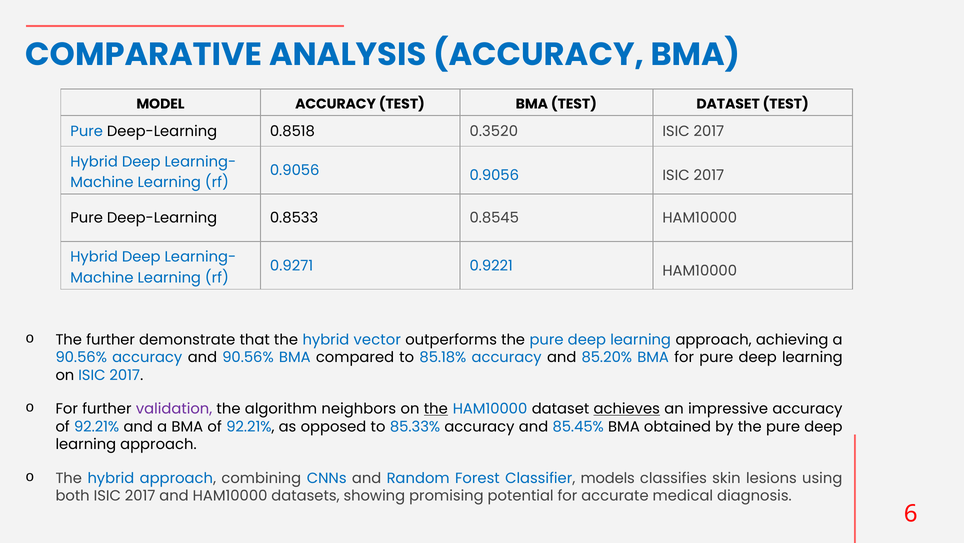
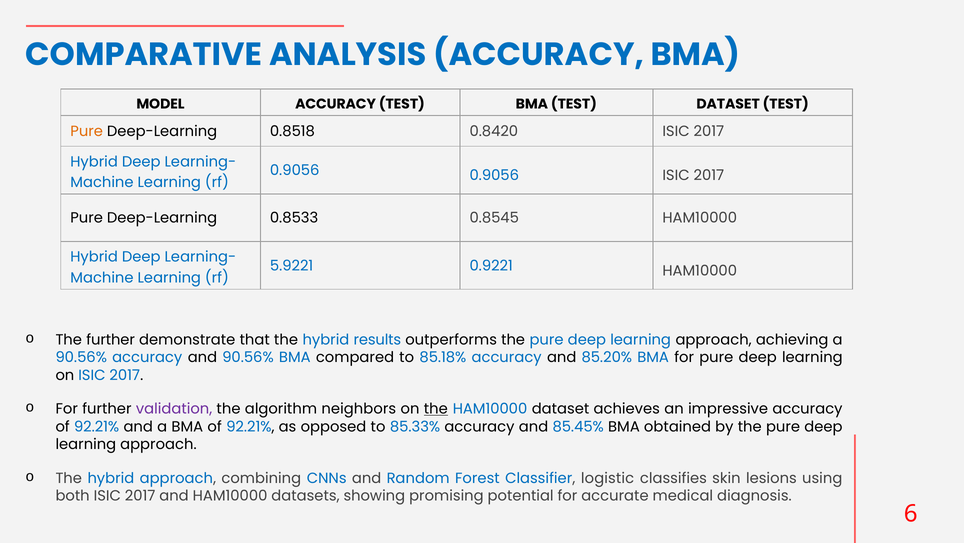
Pure at (87, 131) colour: blue -> orange
0.3520: 0.3520 -> 0.8420
0.9271: 0.9271 -> 5.9221
vector: vector -> results
achieves underline: present -> none
models: models -> logistic
